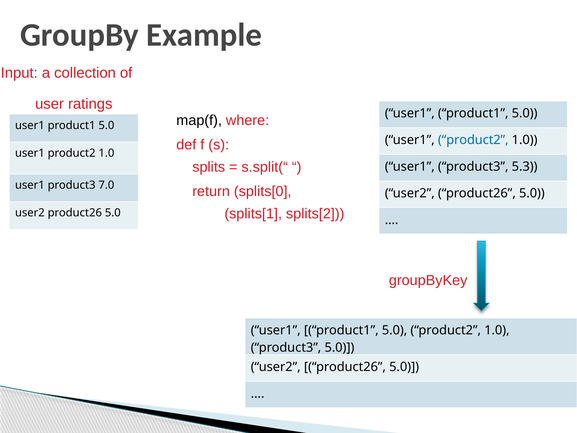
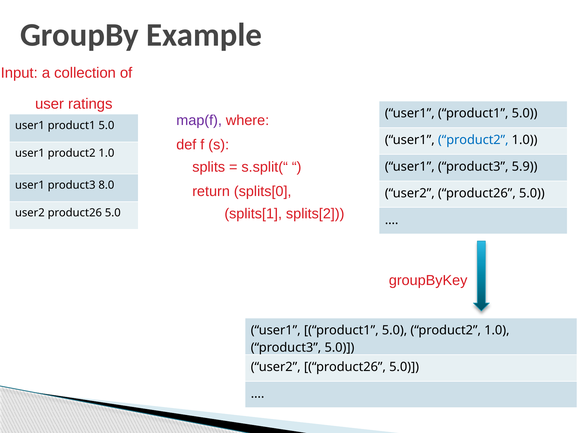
map(f colour: black -> purple
5.3: 5.3 -> 5.9
7.0: 7.0 -> 8.0
